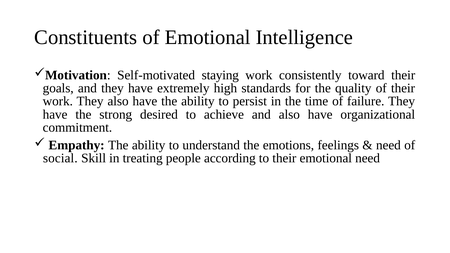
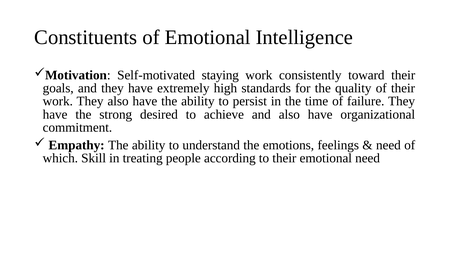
social: social -> which
